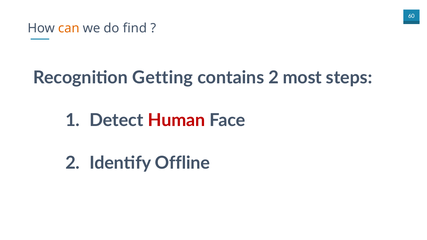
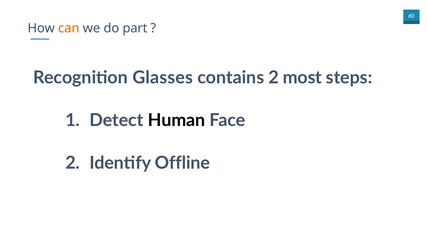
find: find -> part
Getting: Getting -> Glasses
Human colour: red -> black
